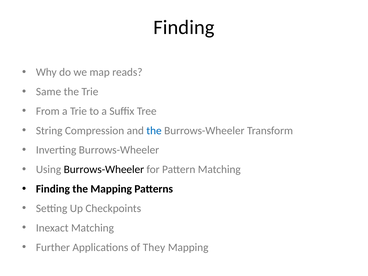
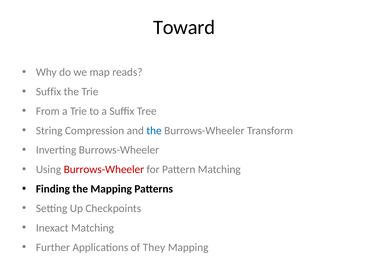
Finding at (184, 27): Finding -> Toward
Same at (49, 92): Same -> Suffix
Burrows-Wheeler at (104, 169) colour: black -> red
